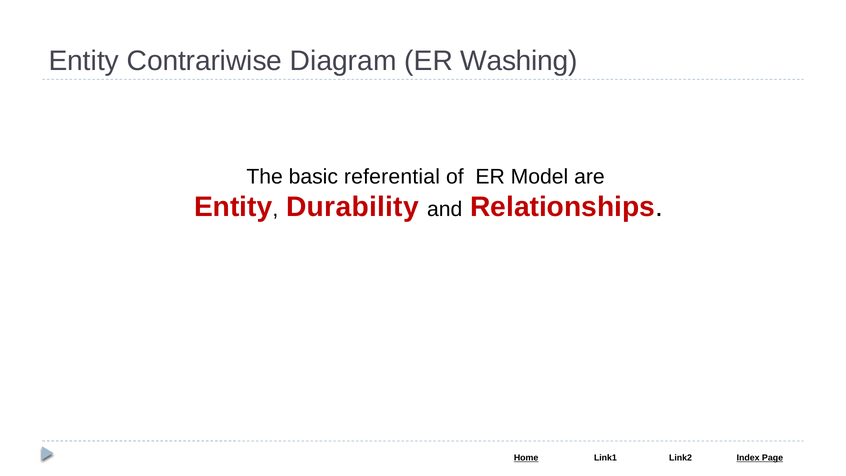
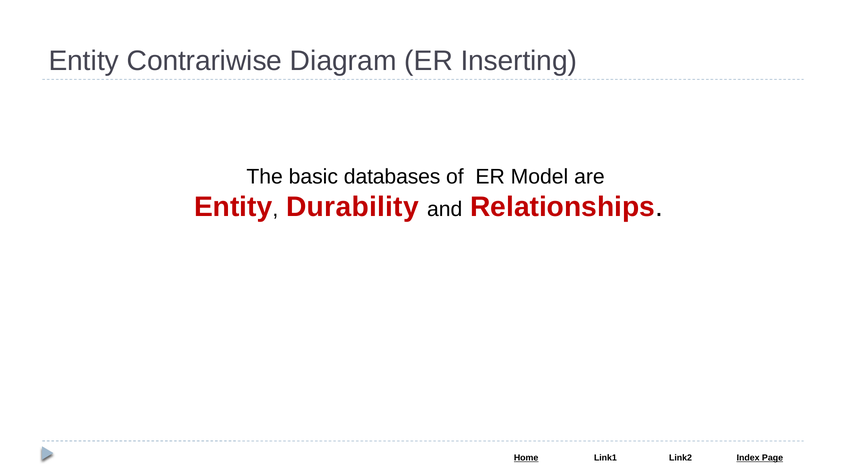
Washing: Washing -> Inserting
referential: referential -> databases
